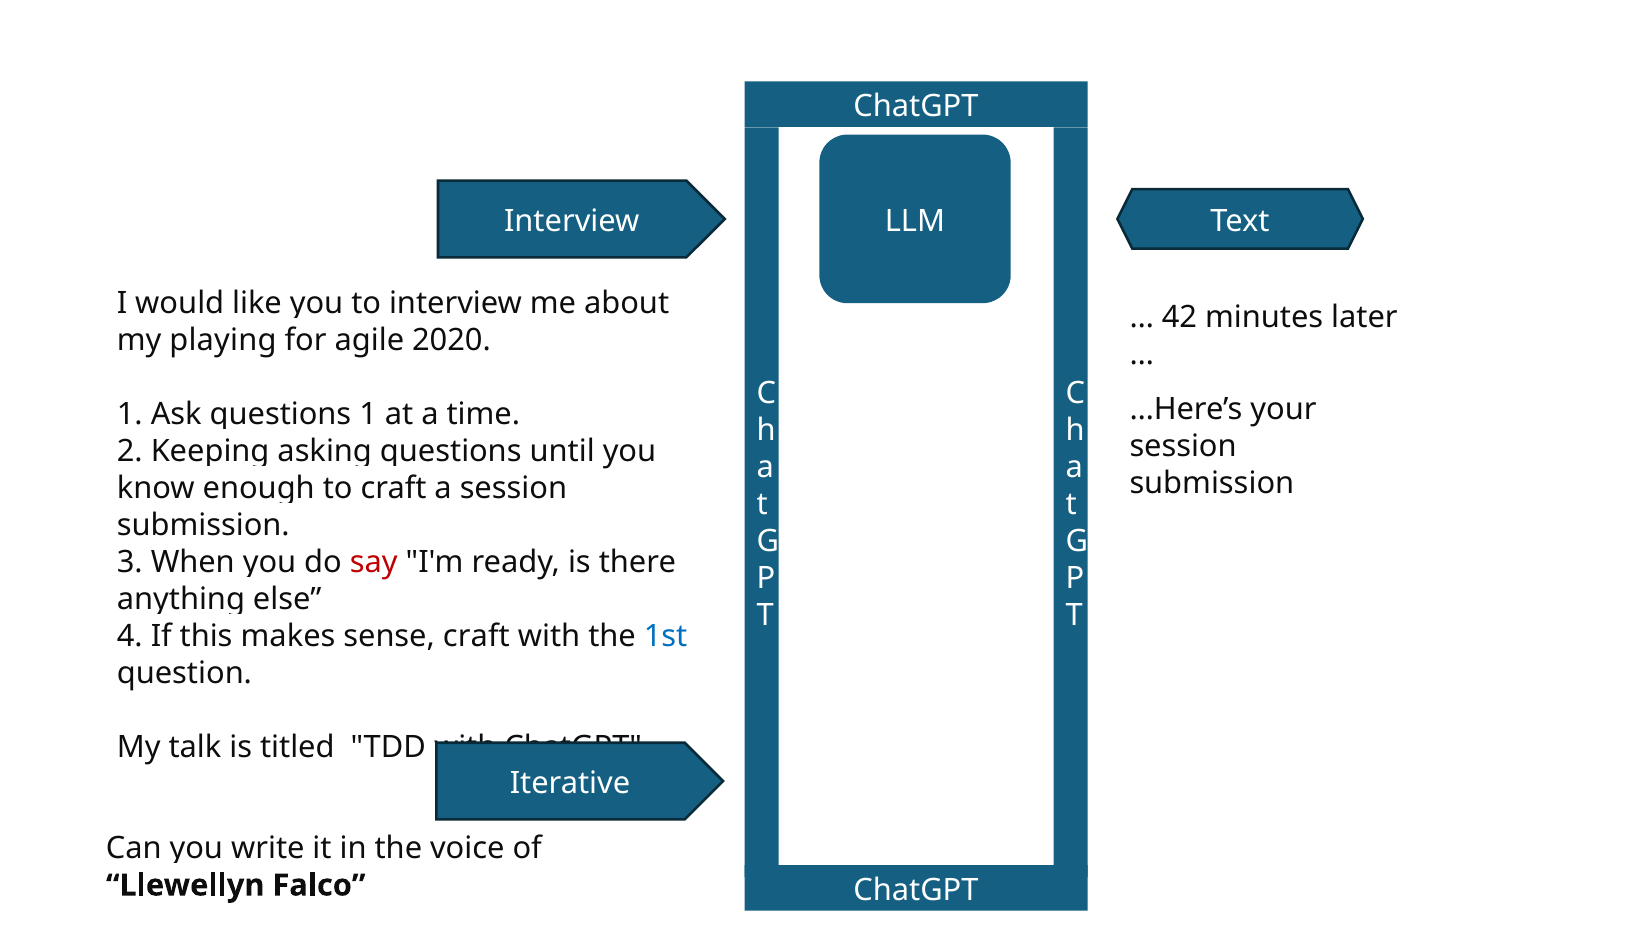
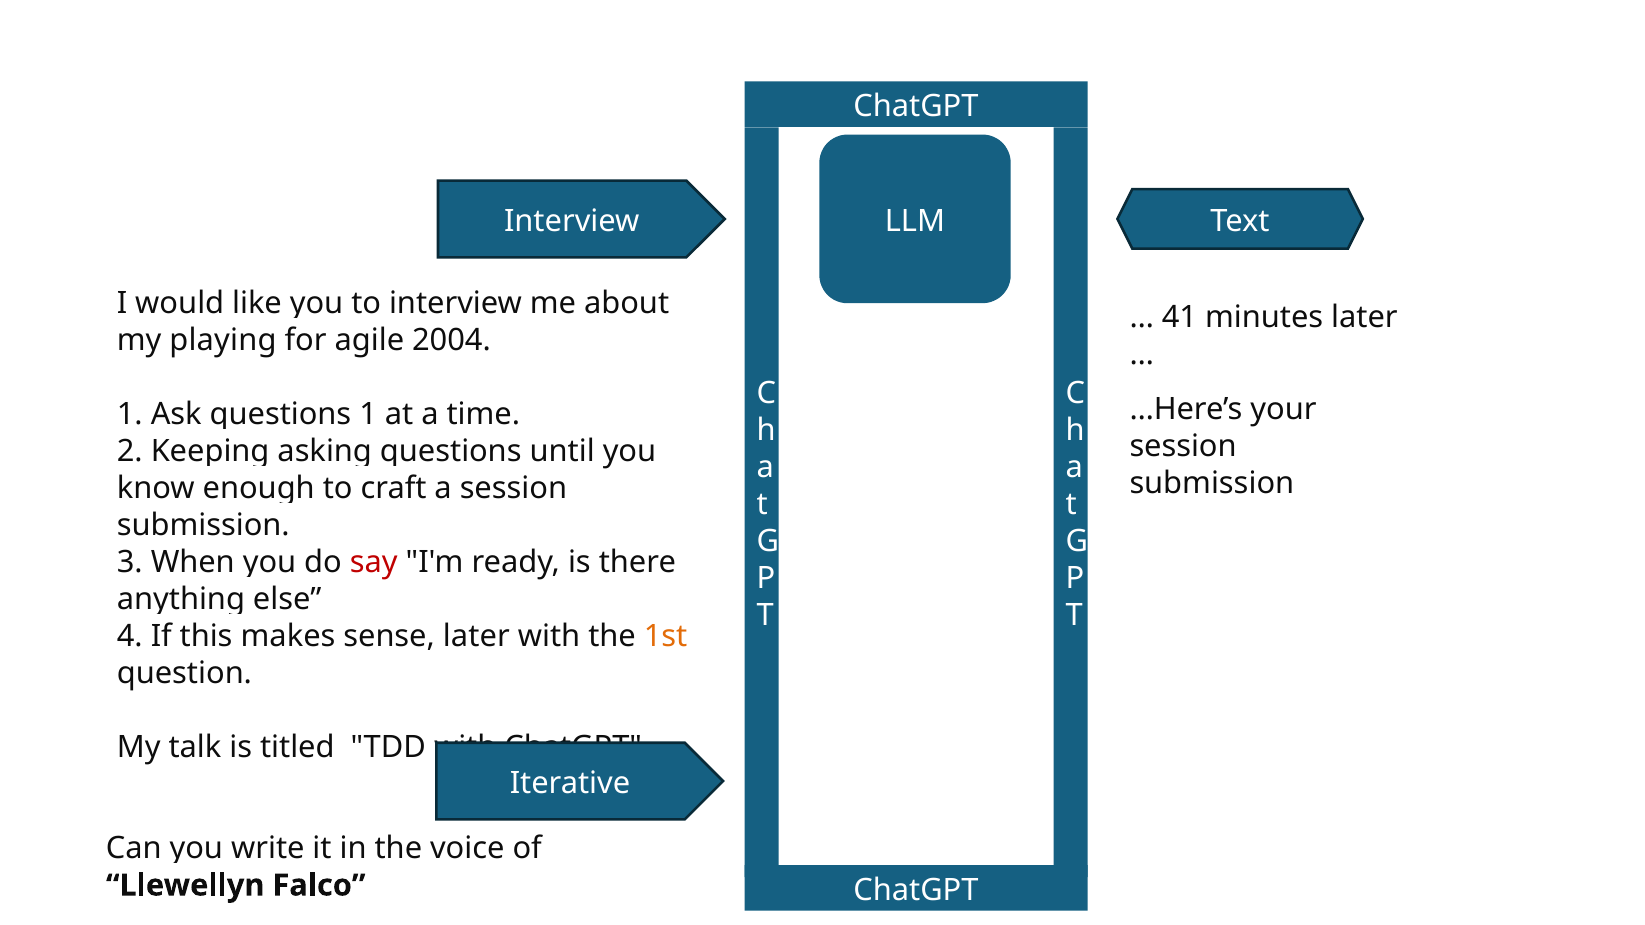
42: 42 -> 41
2020: 2020 -> 2004
sense craft: craft -> later
1st colour: blue -> orange
